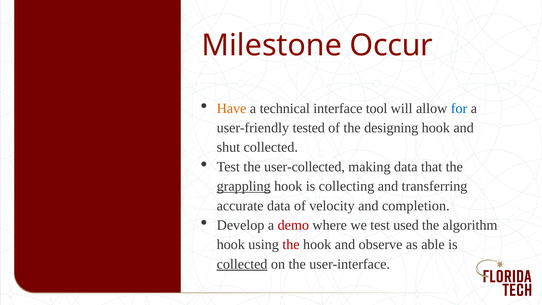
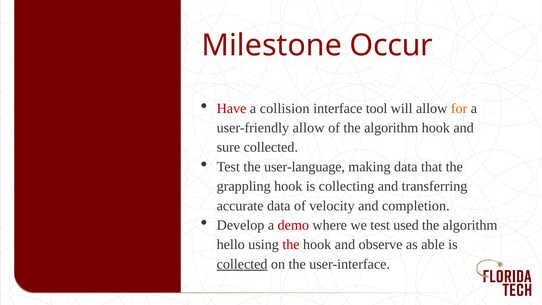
Have colour: orange -> red
technical: technical -> collision
for colour: blue -> orange
user-friendly tested: tested -> allow
of the designing: designing -> algorithm
shut: shut -> sure
user-collected: user-collected -> user-language
grappling underline: present -> none
hook at (231, 245): hook -> hello
